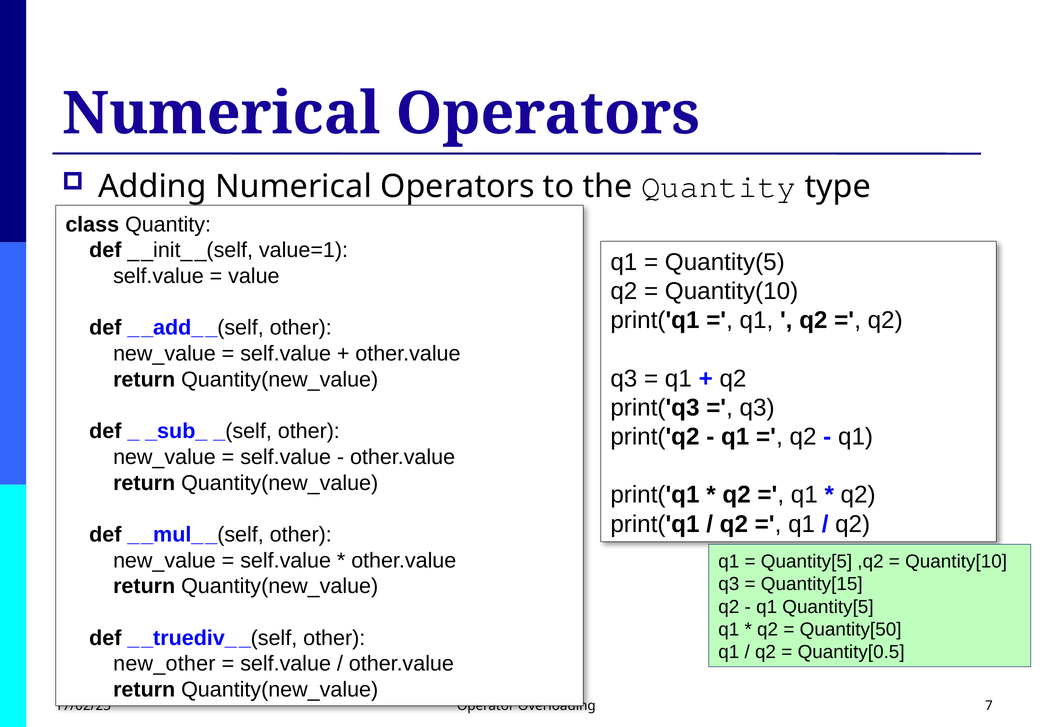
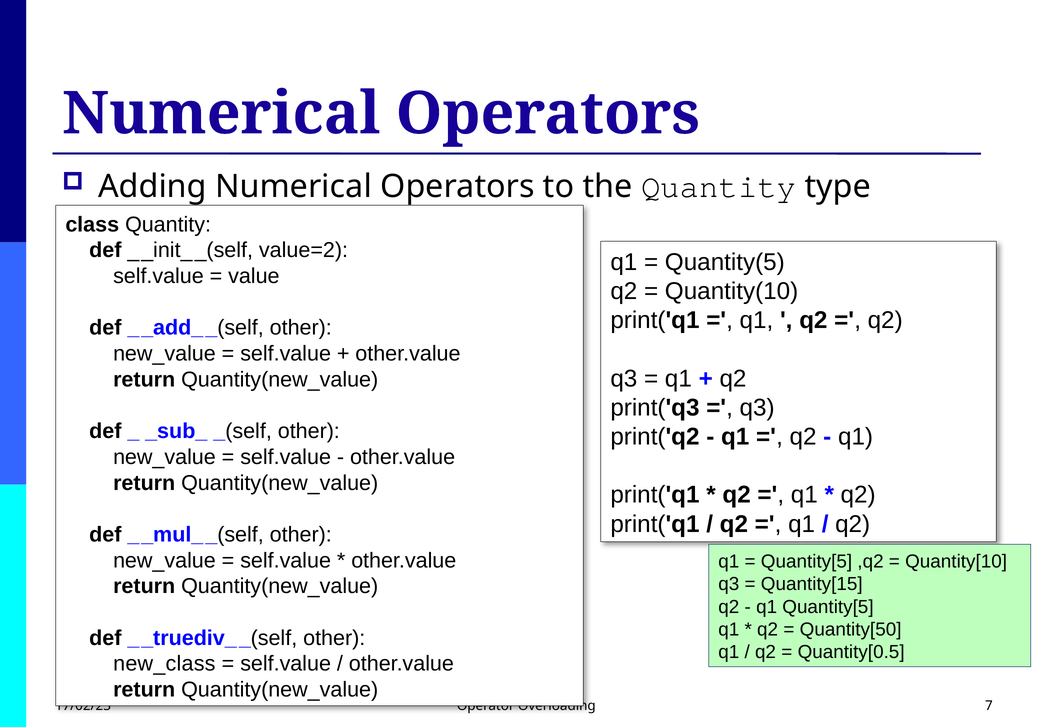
value=1: value=1 -> value=2
new_other: new_other -> new_class
